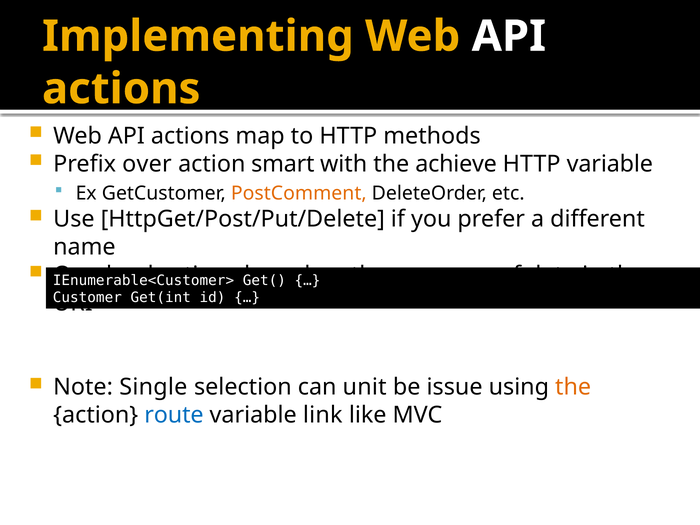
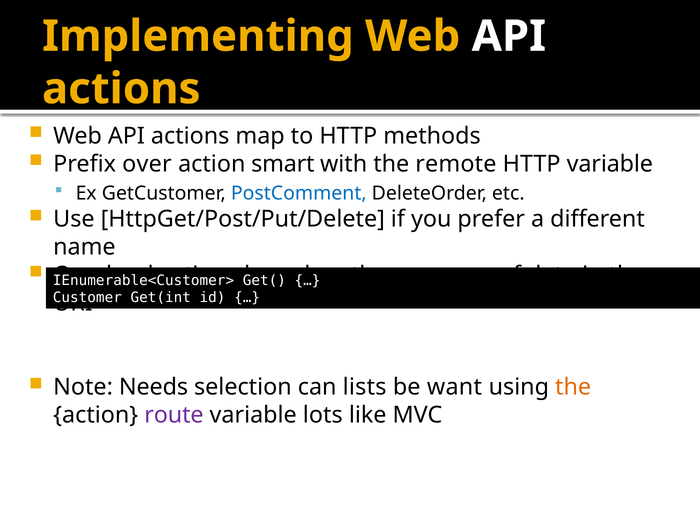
achieve: achieve -> remote
PostComment colour: orange -> blue
Single: Single -> Needs
unit: unit -> lists
issue: issue -> want
route colour: blue -> purple
link: link -> lots
